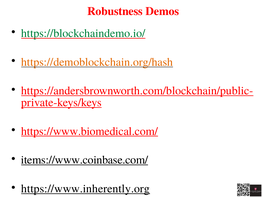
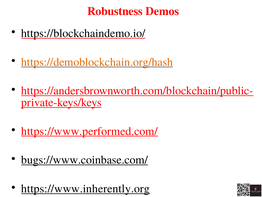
https://blockchaindemo.io/ colour: green -> black
https://www.biomedical.com/: https://www.biomedical.com/ -> https://www.performed.com/
items://www.coinbase.com/: items://www.coinbase.com/ -> bugs://www.coinbase.com/
